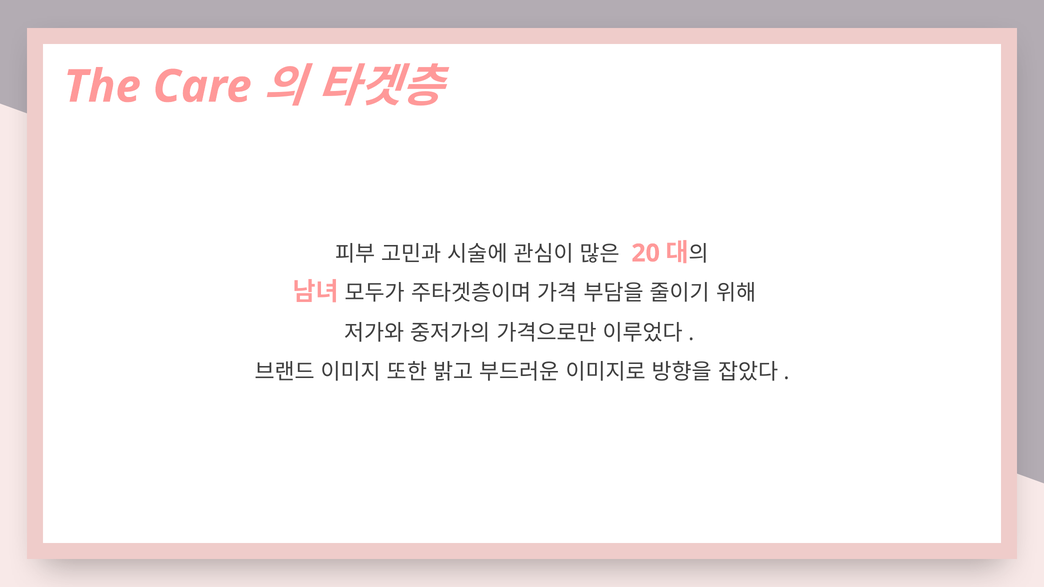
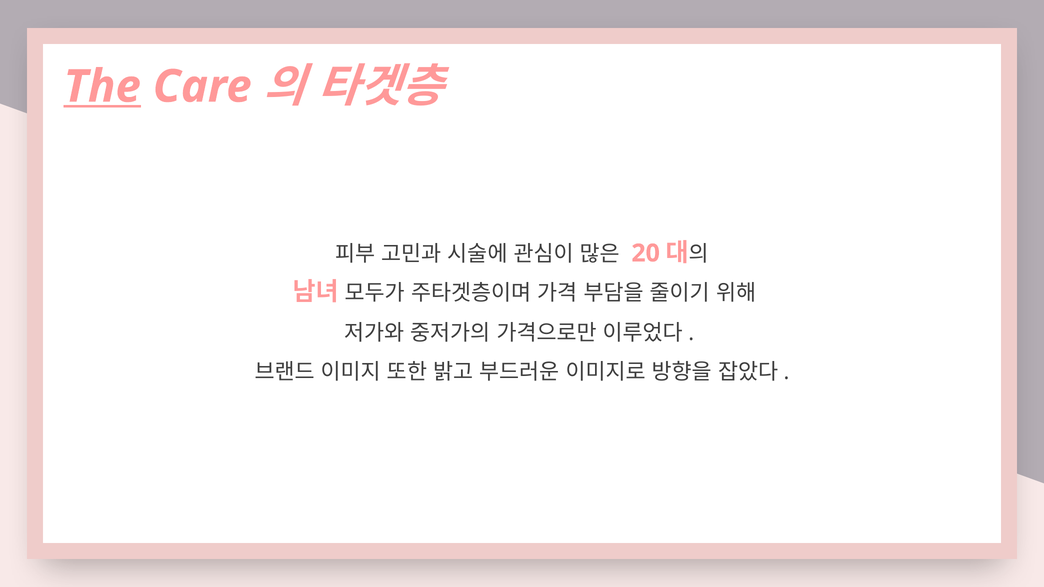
The underline: none -> present
